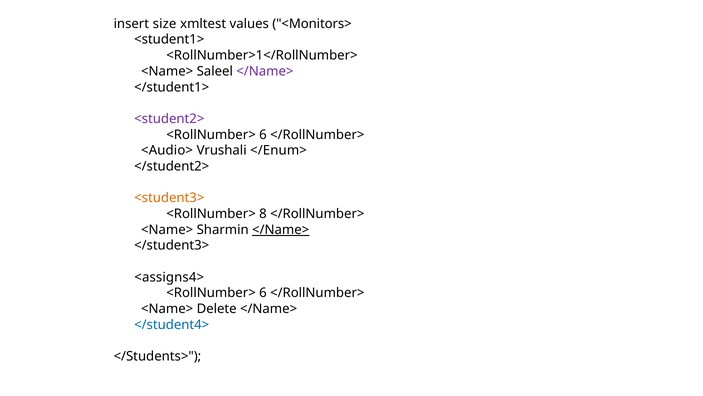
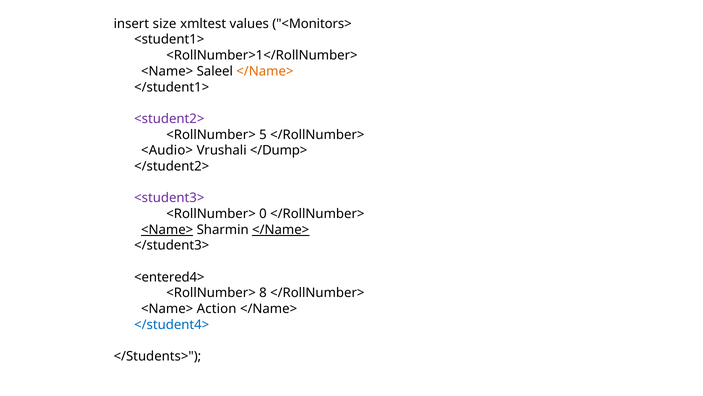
</Name> at (265, 71) colour: purple -> orange
6 at (263, 134): 6 -> 5
</Enum>: </Enum> -> </Dump>
<student3> colour: orange -> purple
8: 8 -> 0
<Name> at (167, 229) underline: none -> present
<assigns4>: <assigns4> -> <entered4>
6 at (263, 293): 6 -> 8
Delete: Delete -> Action
